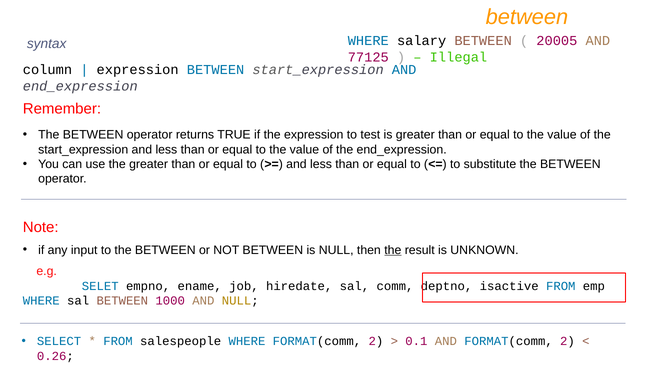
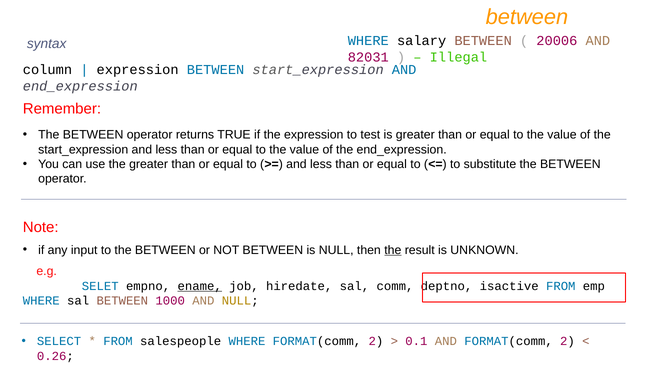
20005: 20005 -> 20006
77125: 77125 -> 82031
ename underline: none -> present
